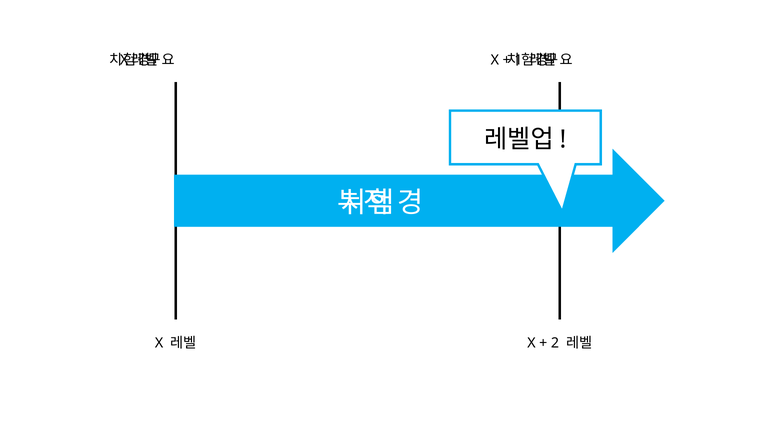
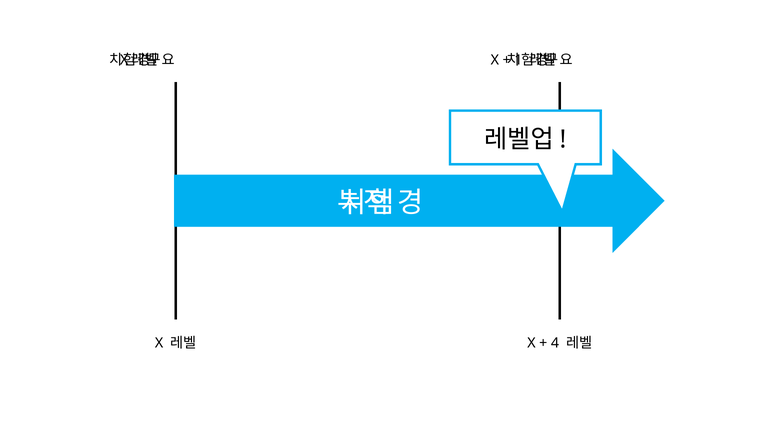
2: 2 -> 4
